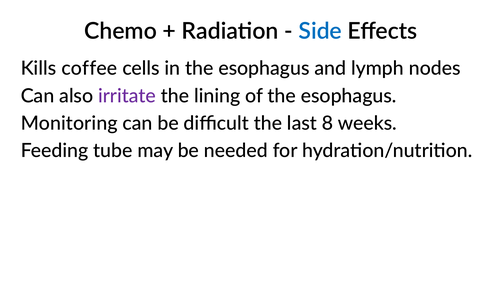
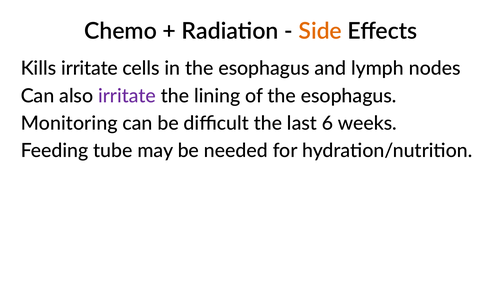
Side colour: blue -> orange
Kills coffee: coffee -> irritate
8: 8 -> 6
